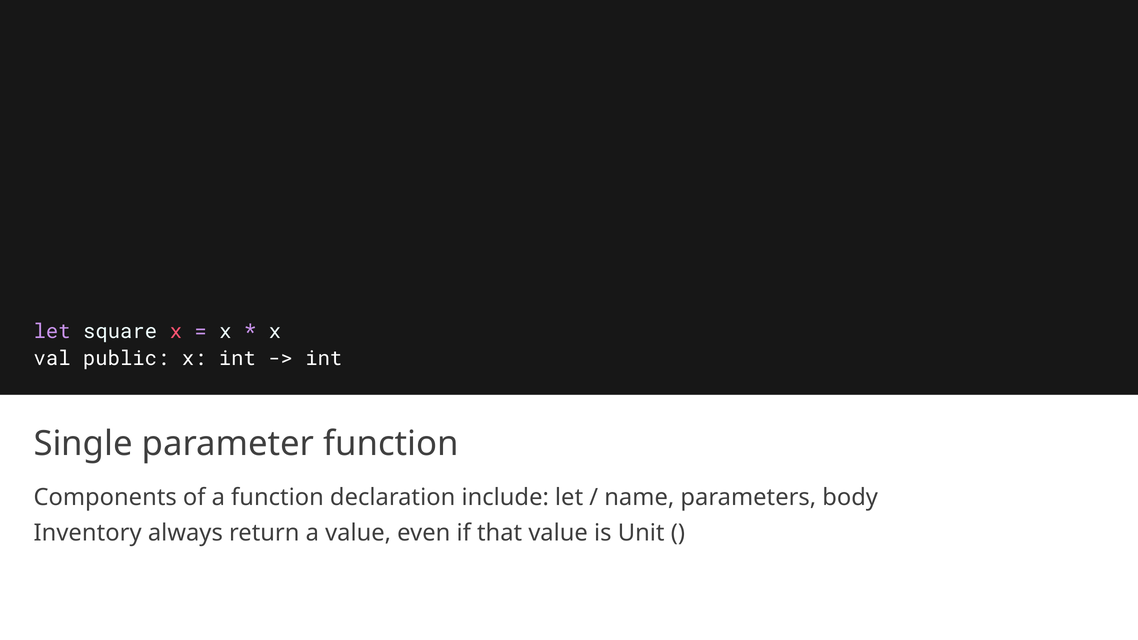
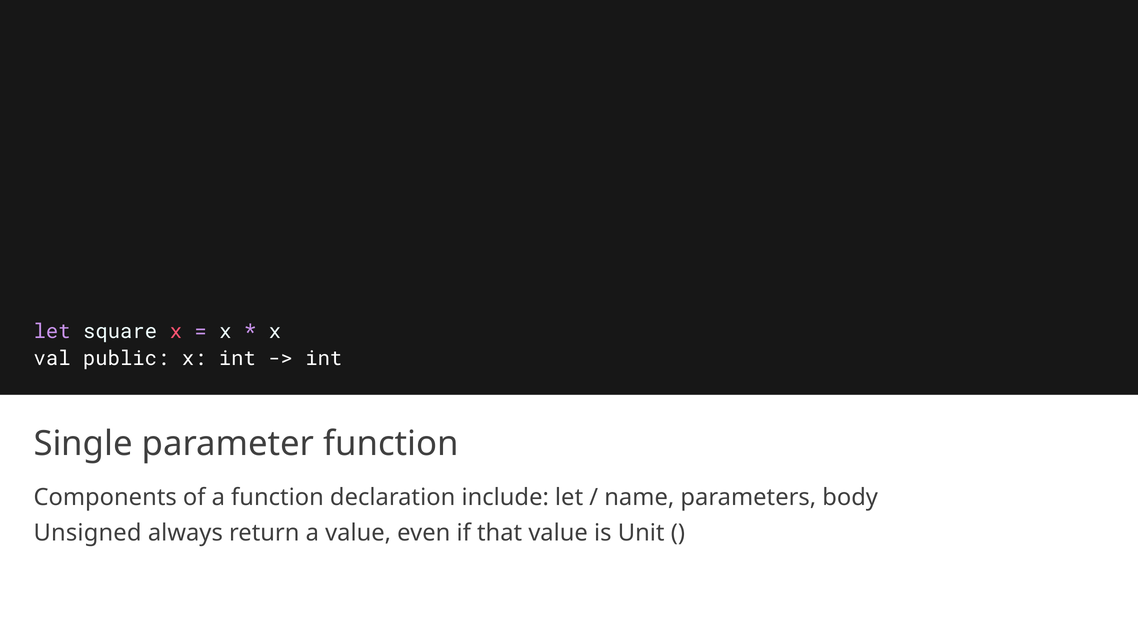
Inventory: Inventory -> Unsigned
